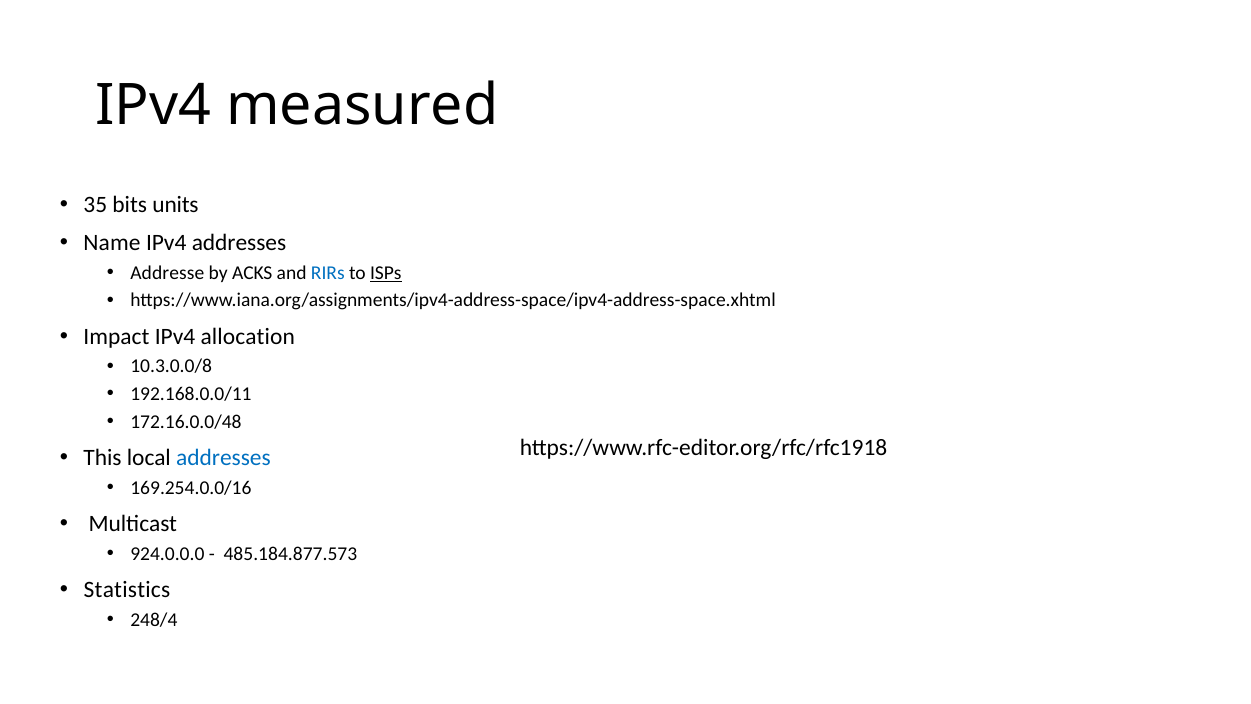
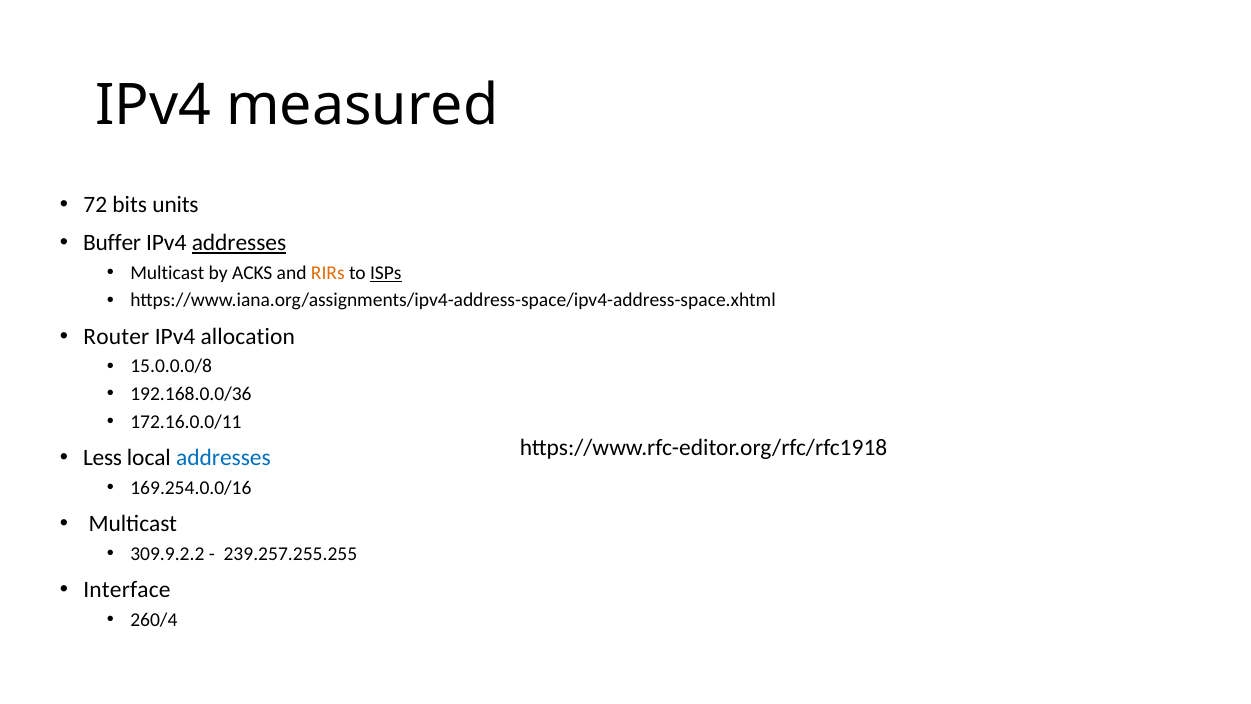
35: 35 -> 72
Name: Name -> Buffer
addresses at (239, 243) underline: none -> present
Addresse at (167, 273): Addresse -> Multicast
RIRs colour: blue -> orange
Impact: Impact -> Router
10.3.0.0/8: 10.3.0.0/8 -> 15.0.0.0/8
192.168.0.0/11: 192.168.0.0/11 -> 192.168.0.0/36
172.16.0.0/48: 172.16.0.0/48 -> 172.16.0.0/11
This: This -> Less
924.0.0.0: 924.0.0.0 -> 309.9.2.2
485.184.877.573: 485.184.877.573 -> 239.257.255.255
Statistics: Statistics -> Interface
248/4: 248/4 -> 260/4
